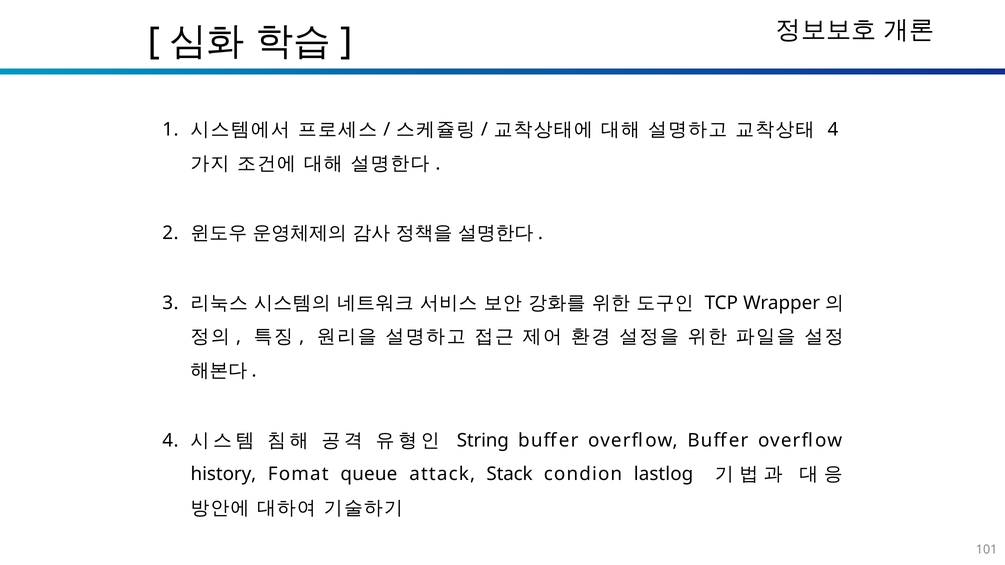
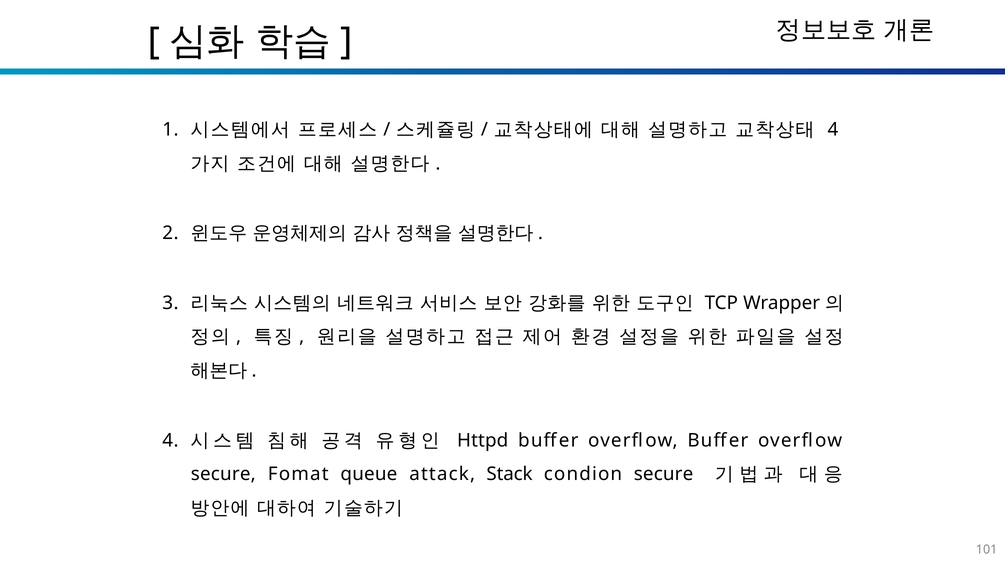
String: String -> Httpd
history at (223, 475): history -> secure
condion lastlog: lastlog -> secure
